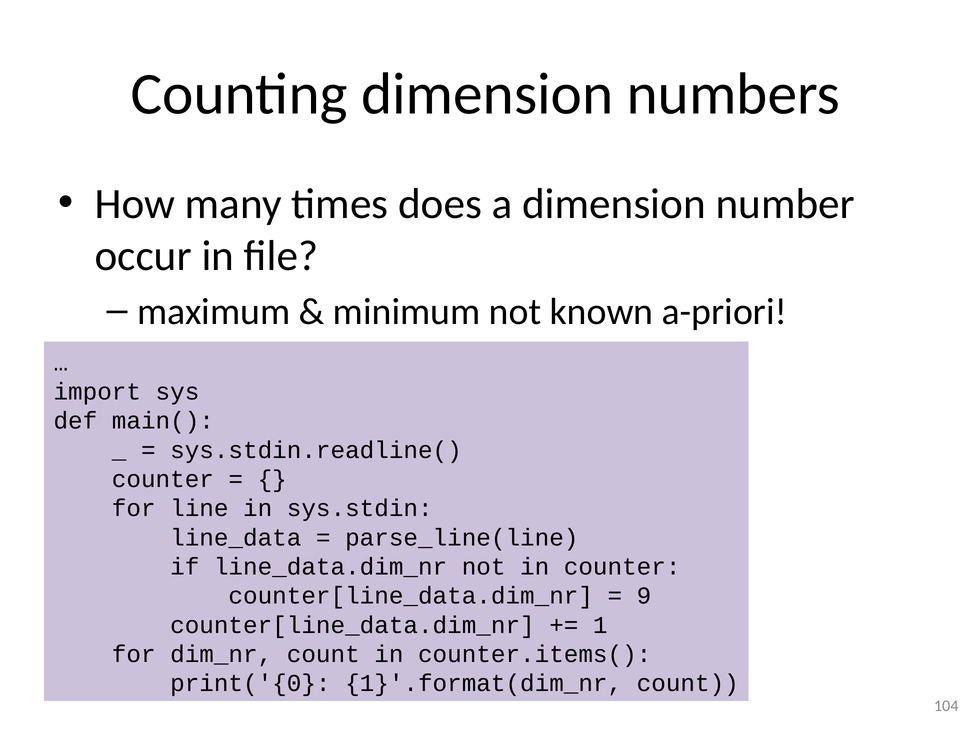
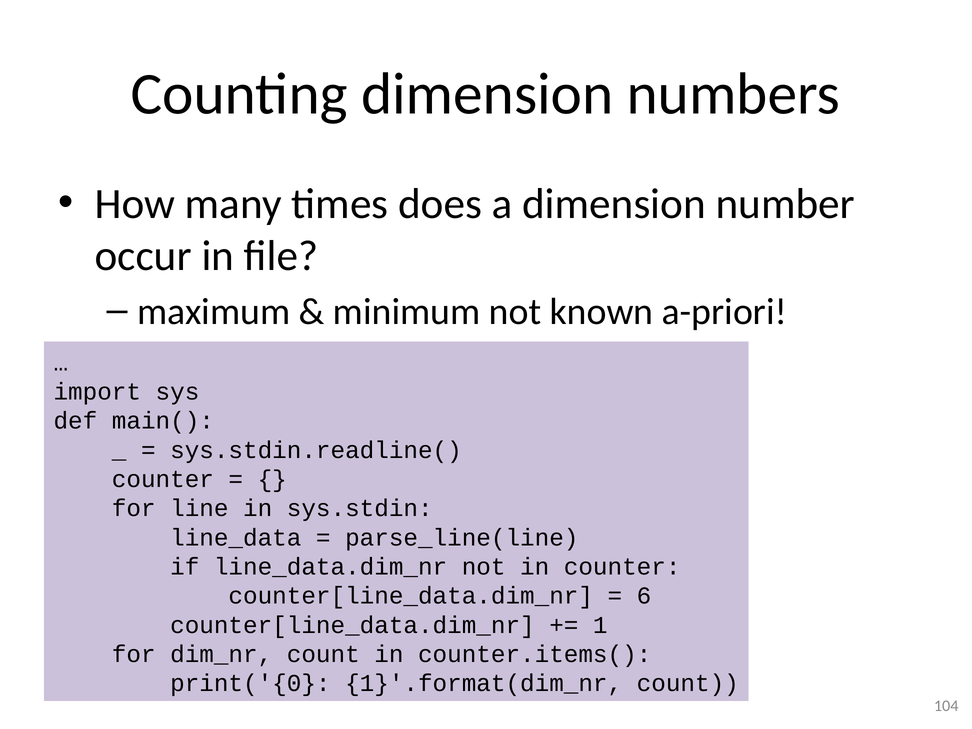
9: 9 -> 6
